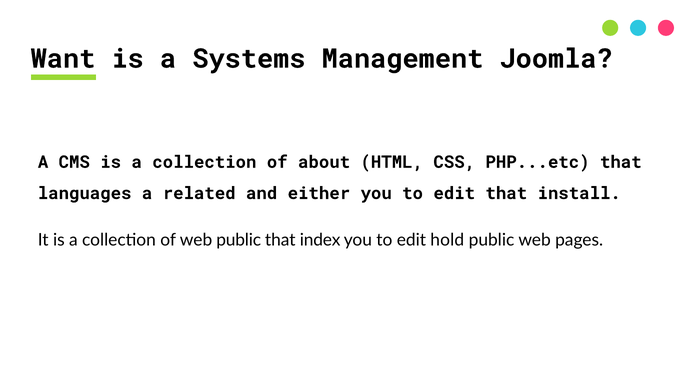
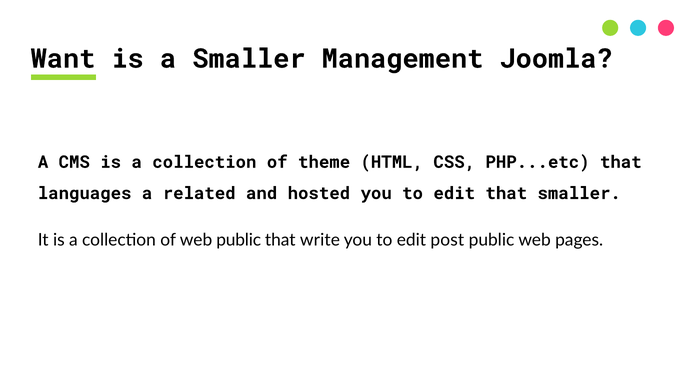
a Systems: Systems -> Smaller
about: about -> theme
either: either -> hosted
that install: install -> smaller
index: index -> write
hold: hold -> post
